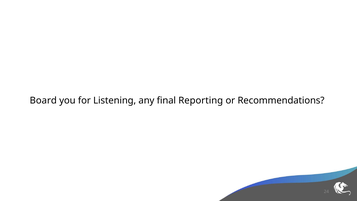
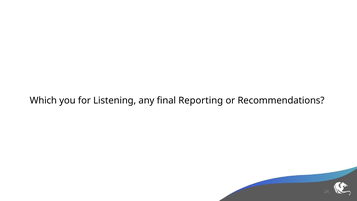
Board: Board -> Which
